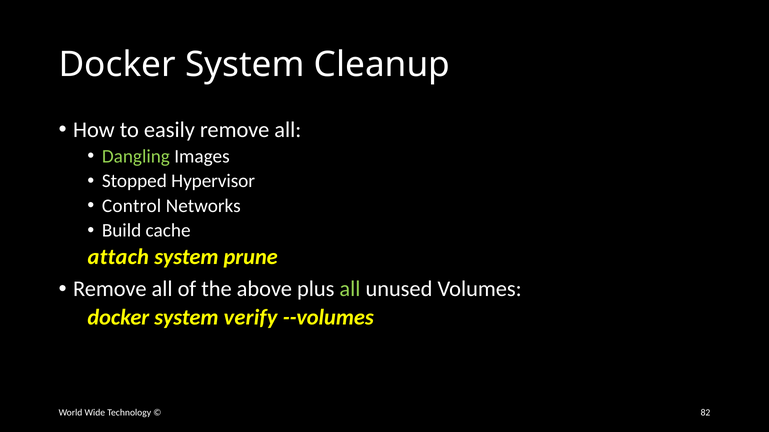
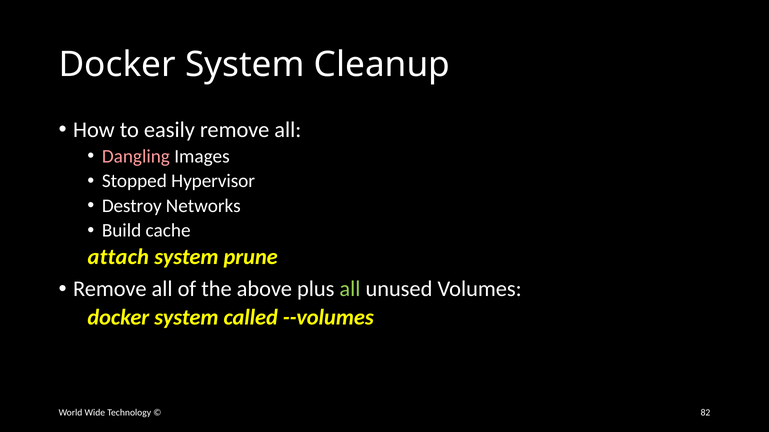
Dangling colour: light green -> pink
Control: Control -> Destroy
verify: verify -> called
